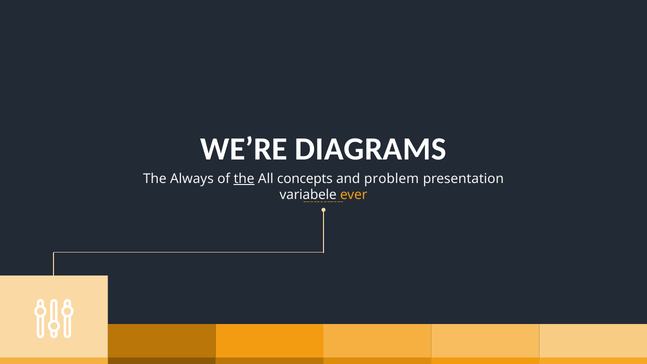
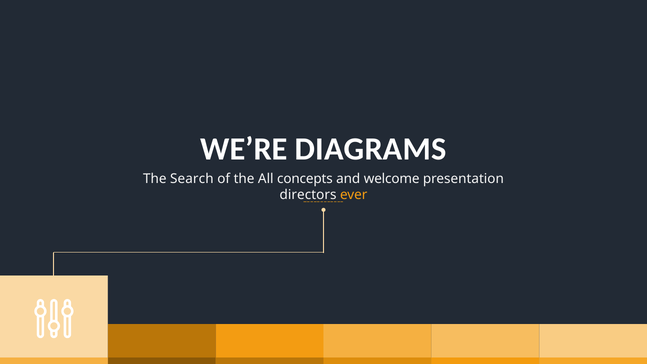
Always: Always -> Search
the at (244, 179) underline: present -> none
problem: problem -> welcome
variabele: variabele -> directors
